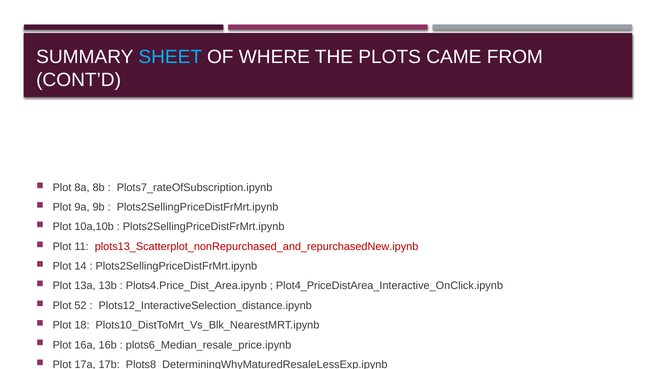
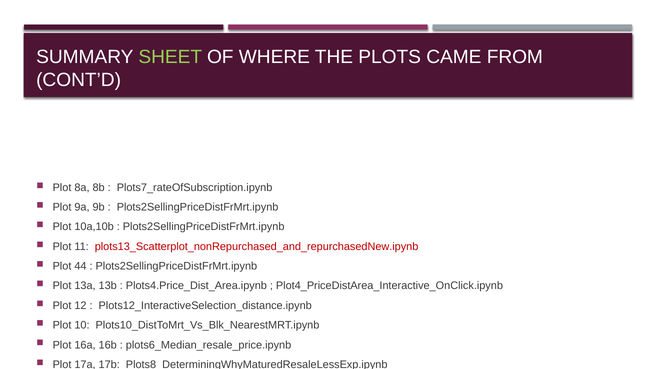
SHEET colour: light blue -> light green
14: 14 -> 44
52: 52 -> 12
18: 18 -> 10
